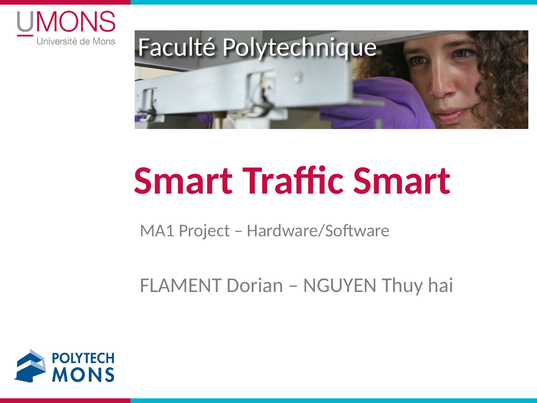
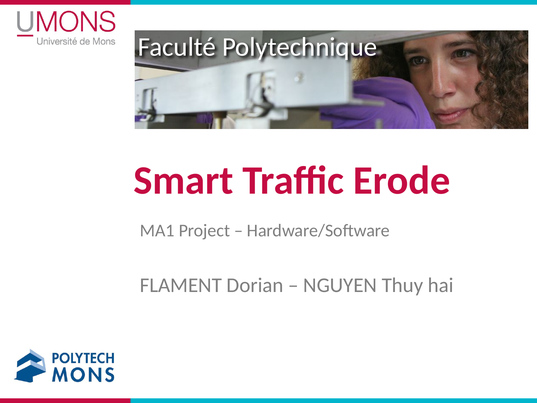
Traffic Smart: Smart -> Erode
